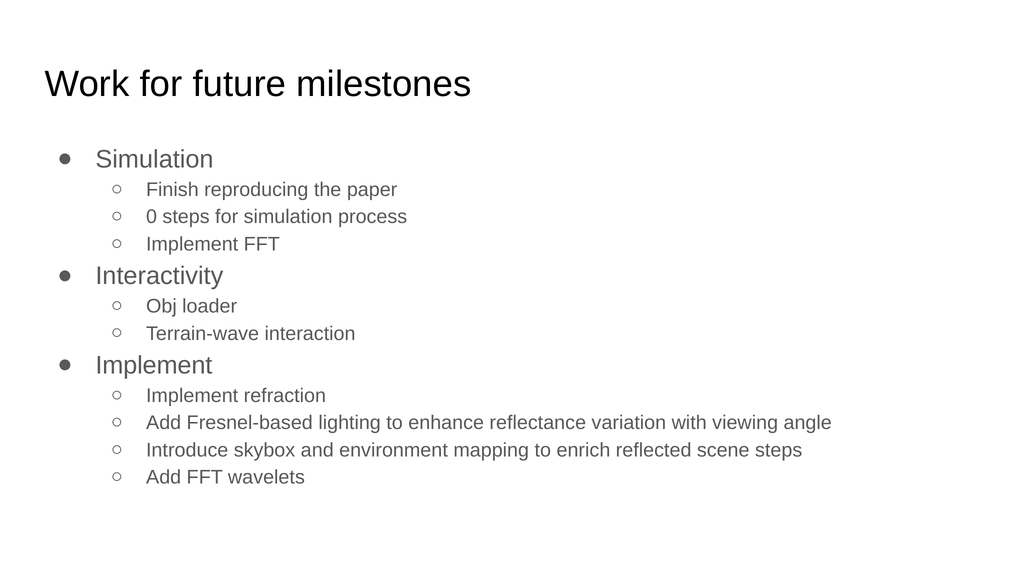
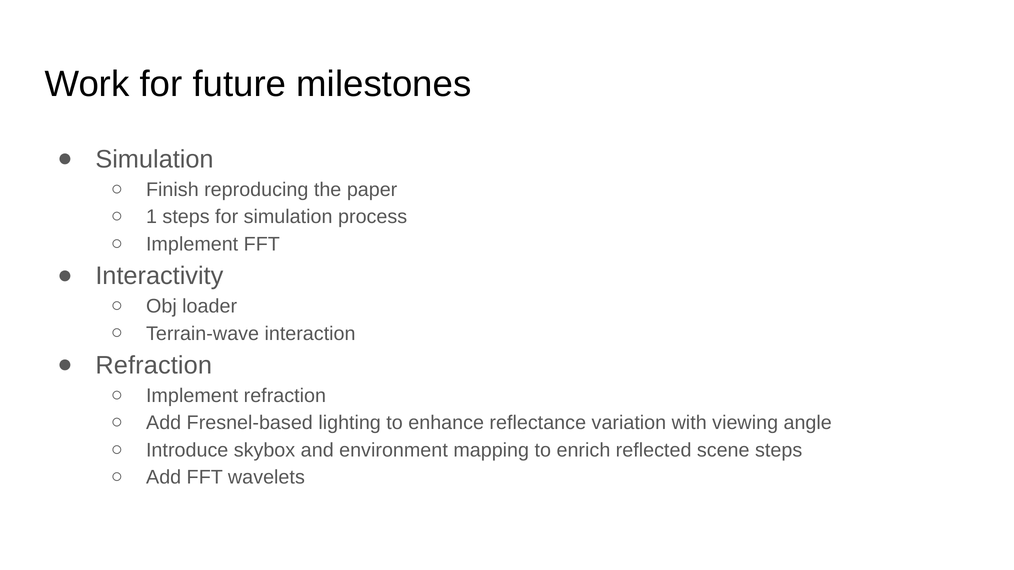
0: 0 -> 1
Implement at (154, 366): Implement -> Refraction
